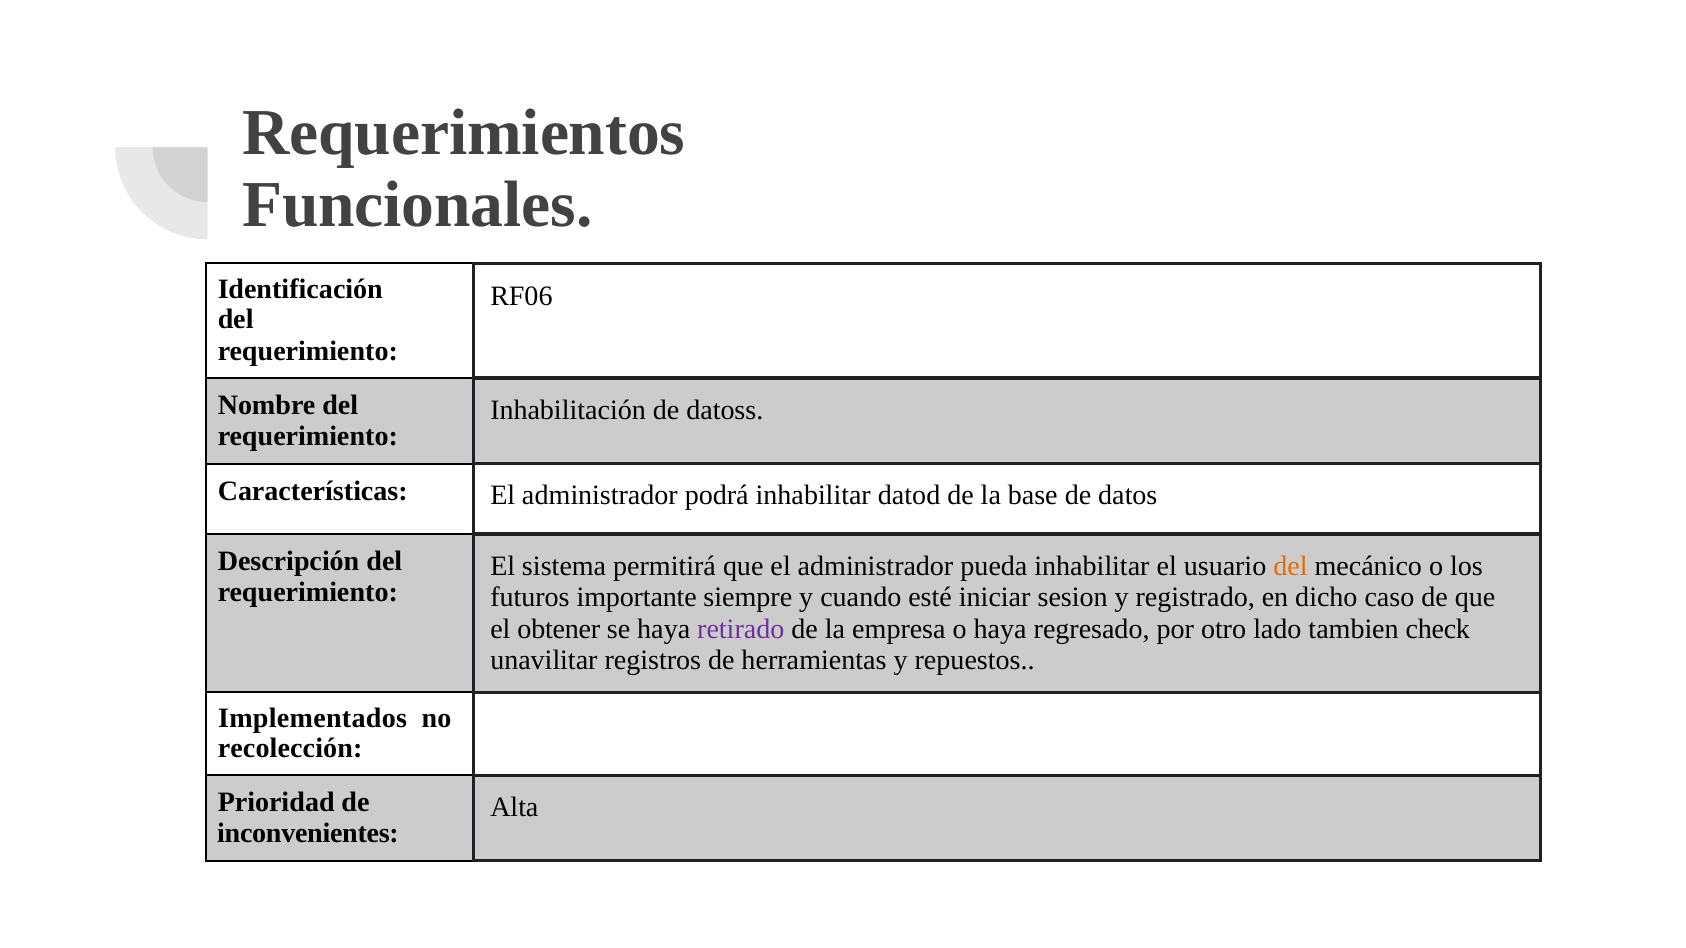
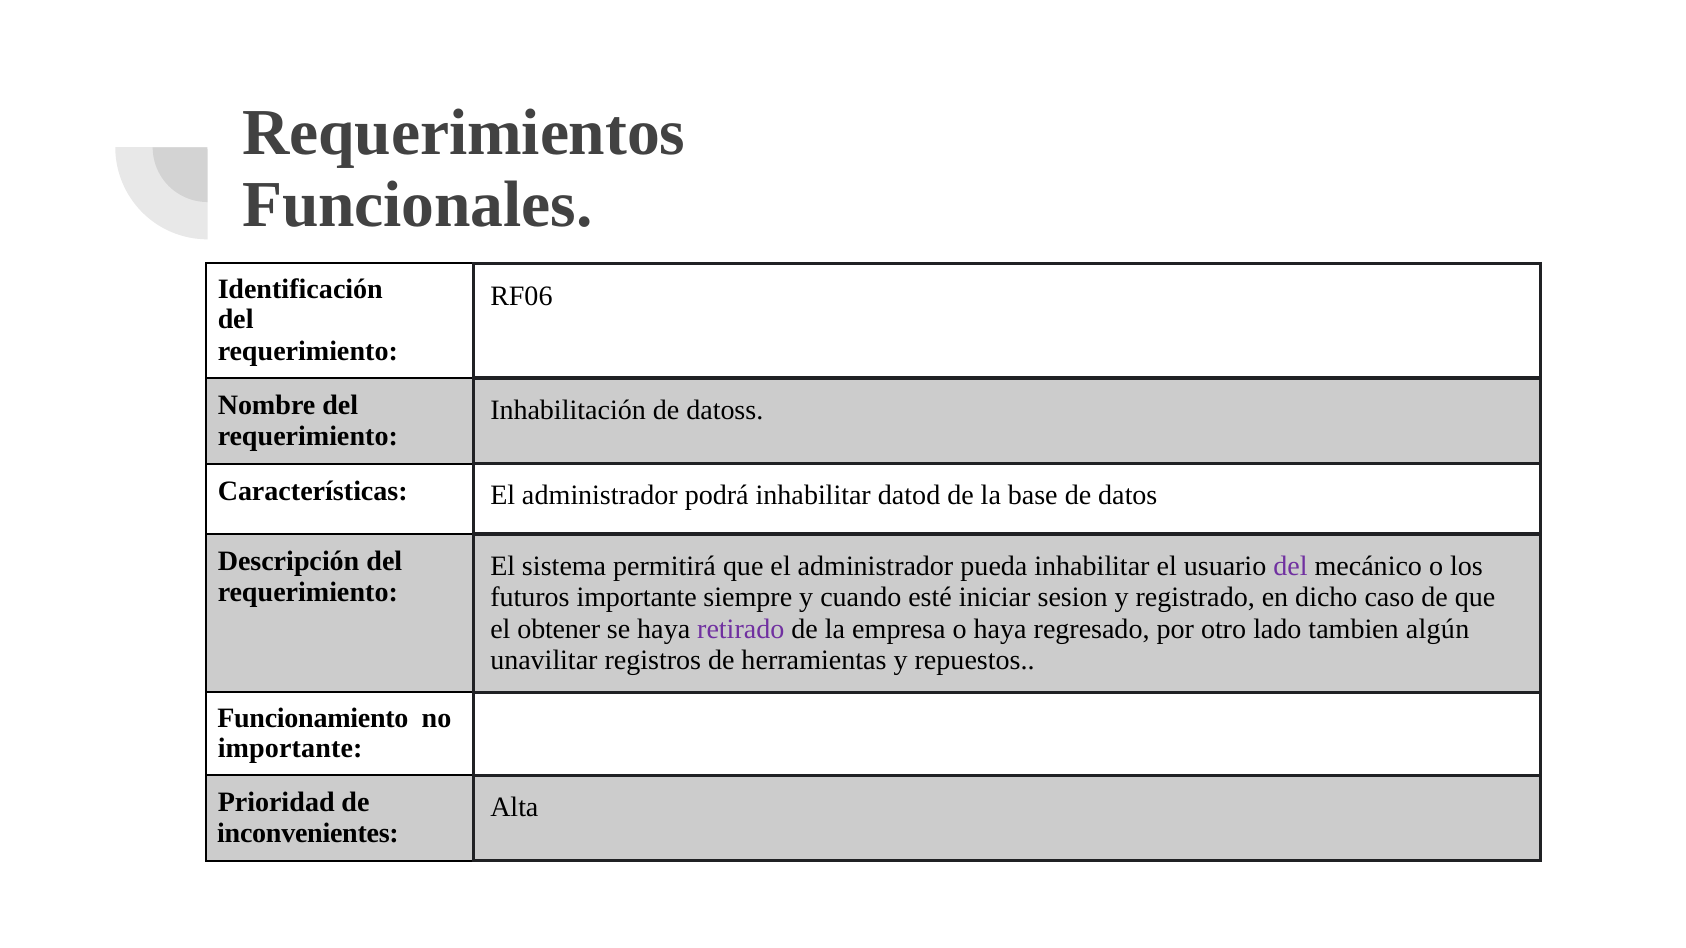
del at (1290, 567) colour: orange -> purple
check: check -> algún
Implementados: Implementados -> Funcionamiento
recolección at (290, 748): recolección -> importante
